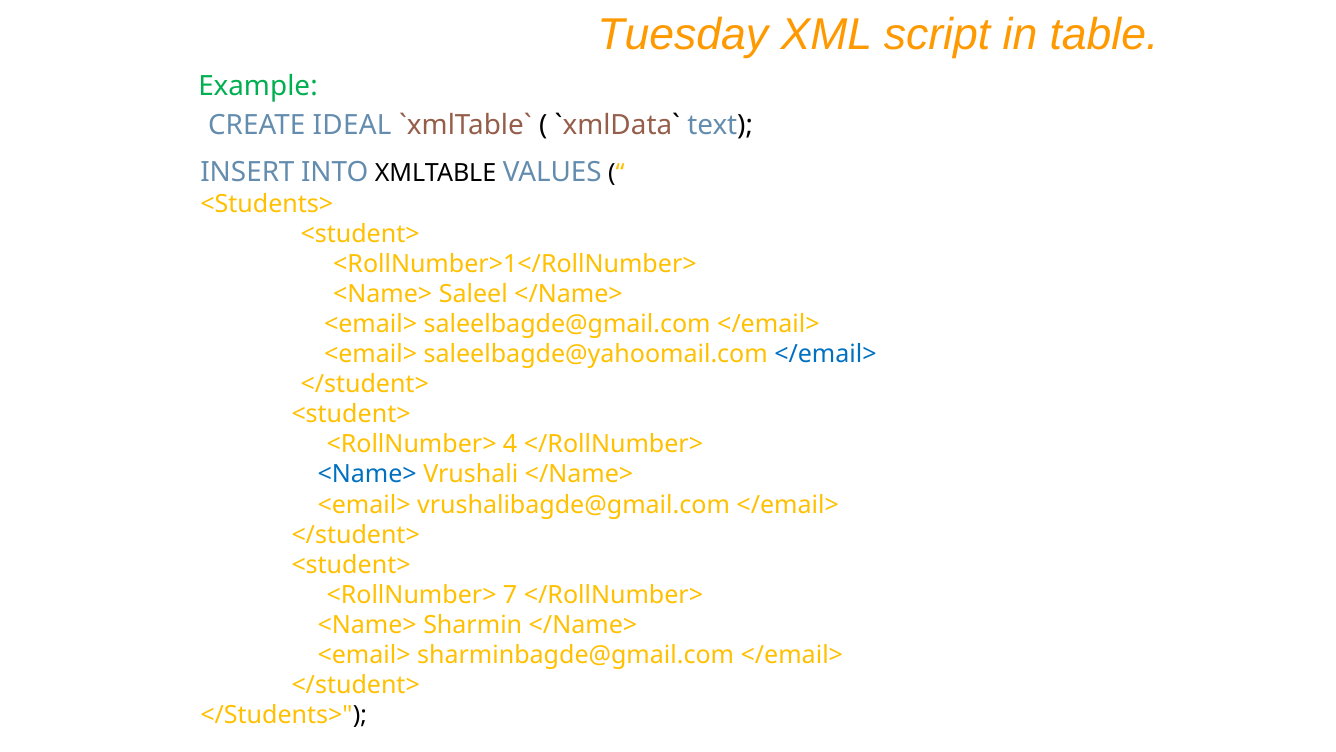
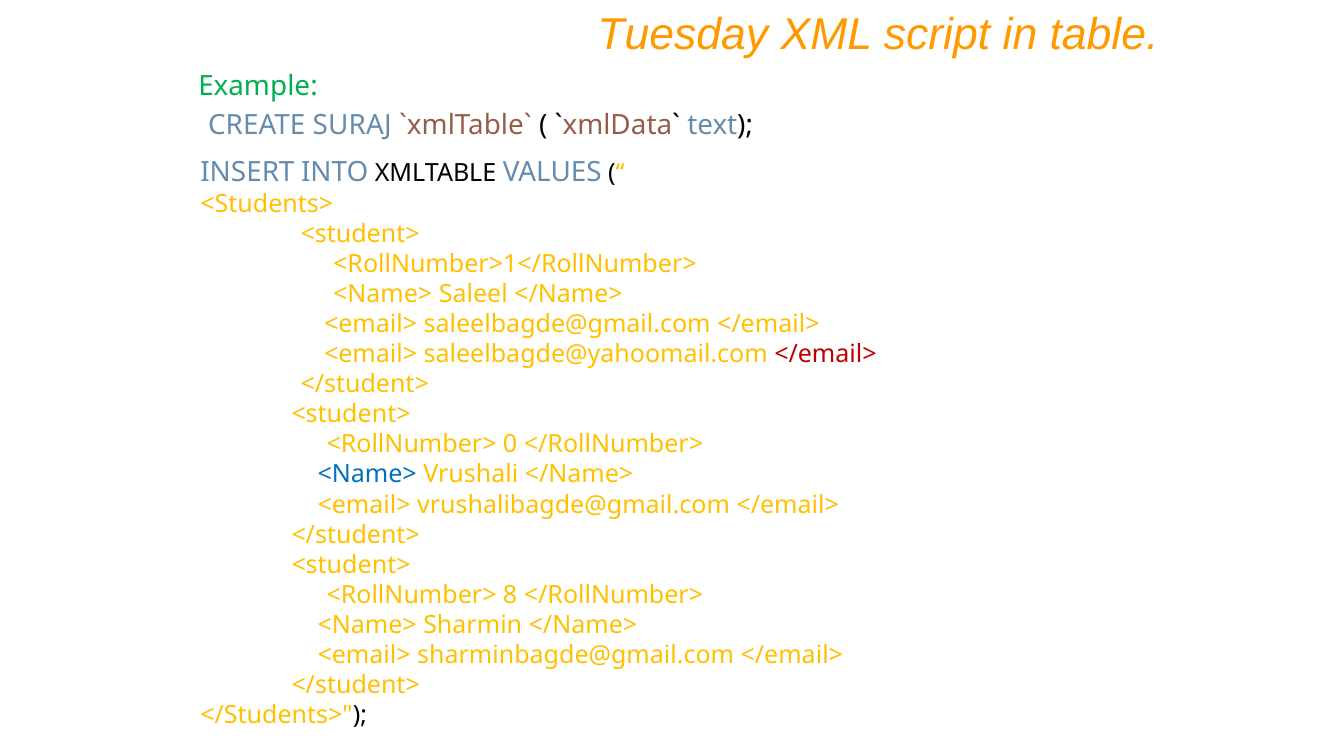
IDEAL: IDEAL -> SURAJ
</email> at (825, 354) colour: blue -> red
4: 4 -> 0
7: 7 -> 8
